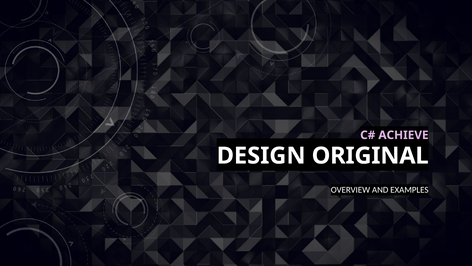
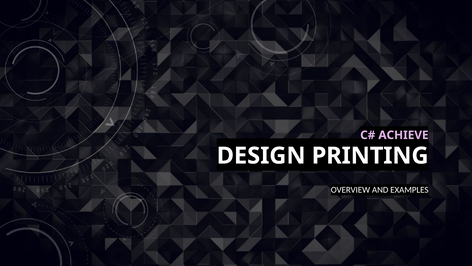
ORIGINAL: ORIGINAL -> PRINTING
